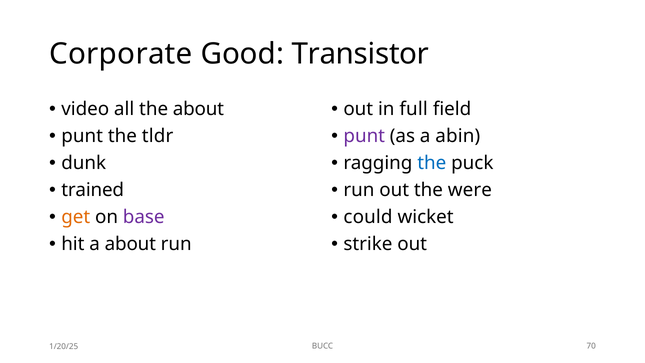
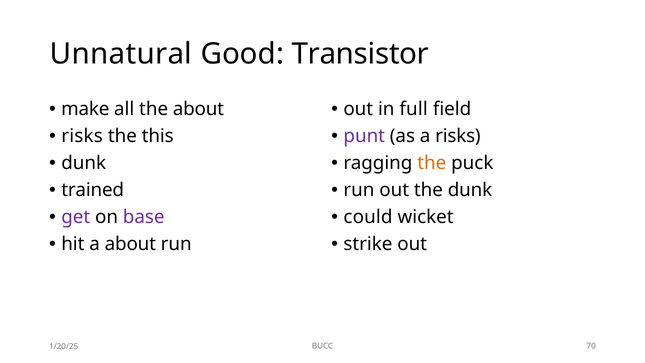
Corporate: Corporate -> Unnatural
video: video -> make
punt at (82, 136): punt -> risks
tldr: tldr -> this
a abin: abin -> risks
the at (432, 163) colour: blue -> orange
the were: were -> dunk
get colour: orange -> purple
